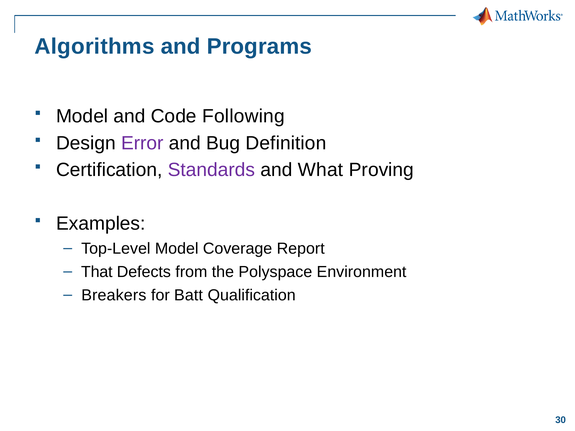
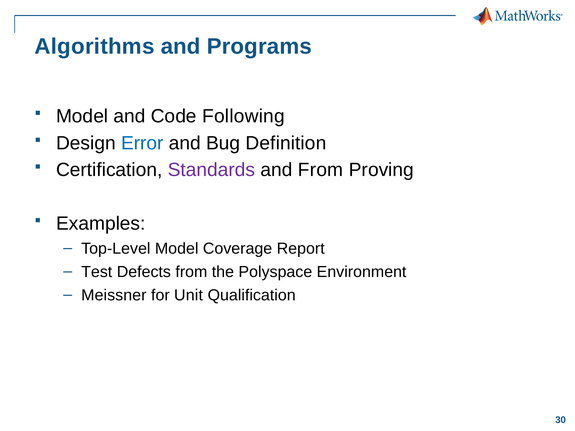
Error colour: purple -> blue
and What: What -> From
That: That -> Test
Breakers: Breakers -> Meissner
Batt: Batt -> Unit
